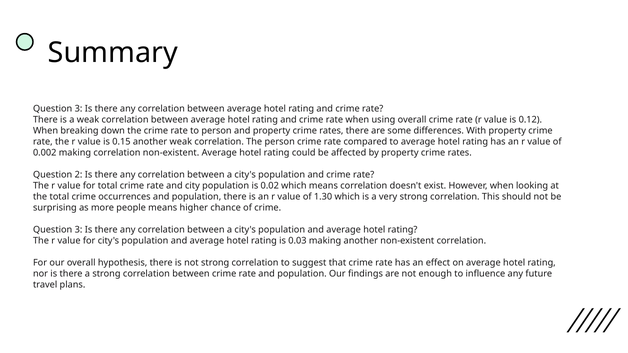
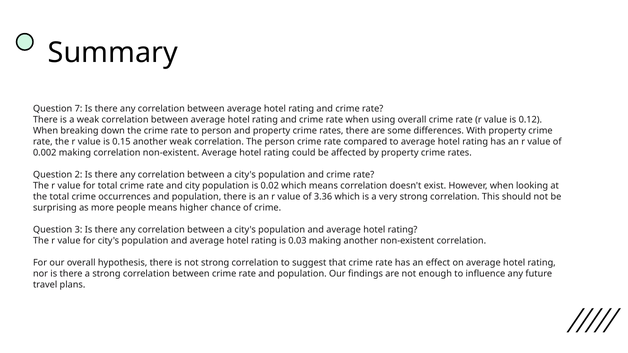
3 at (79, 109): 3 -> 7
1.30: 1.30 -> 3.36
